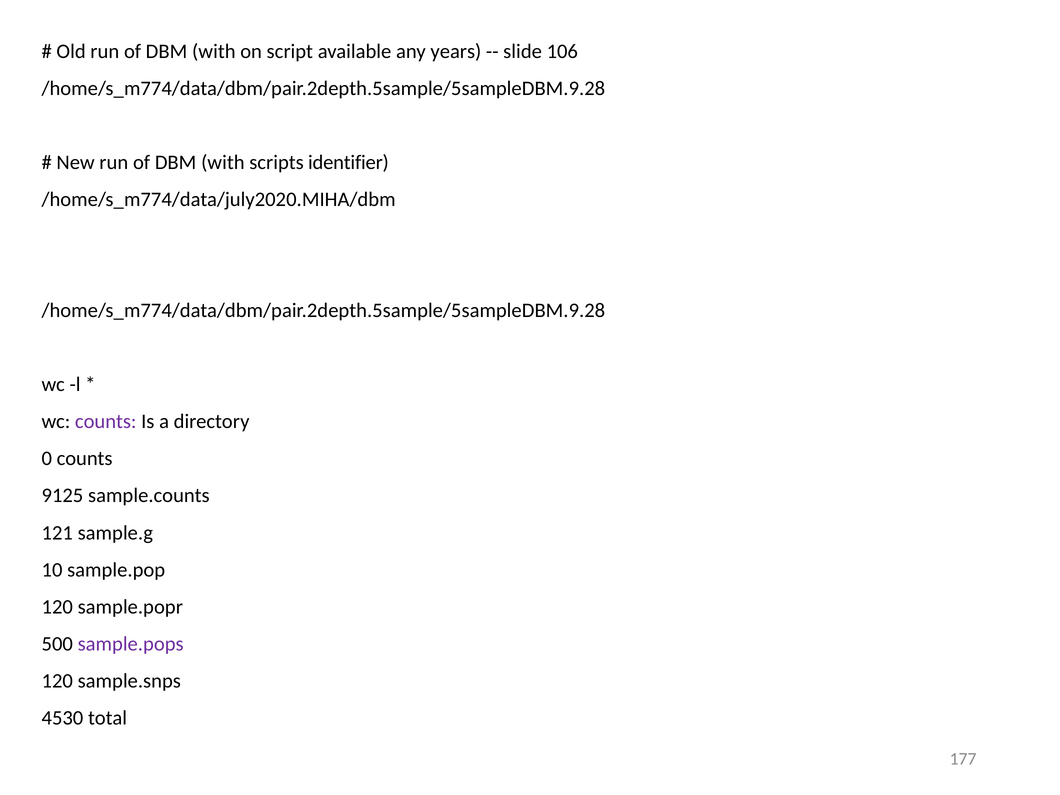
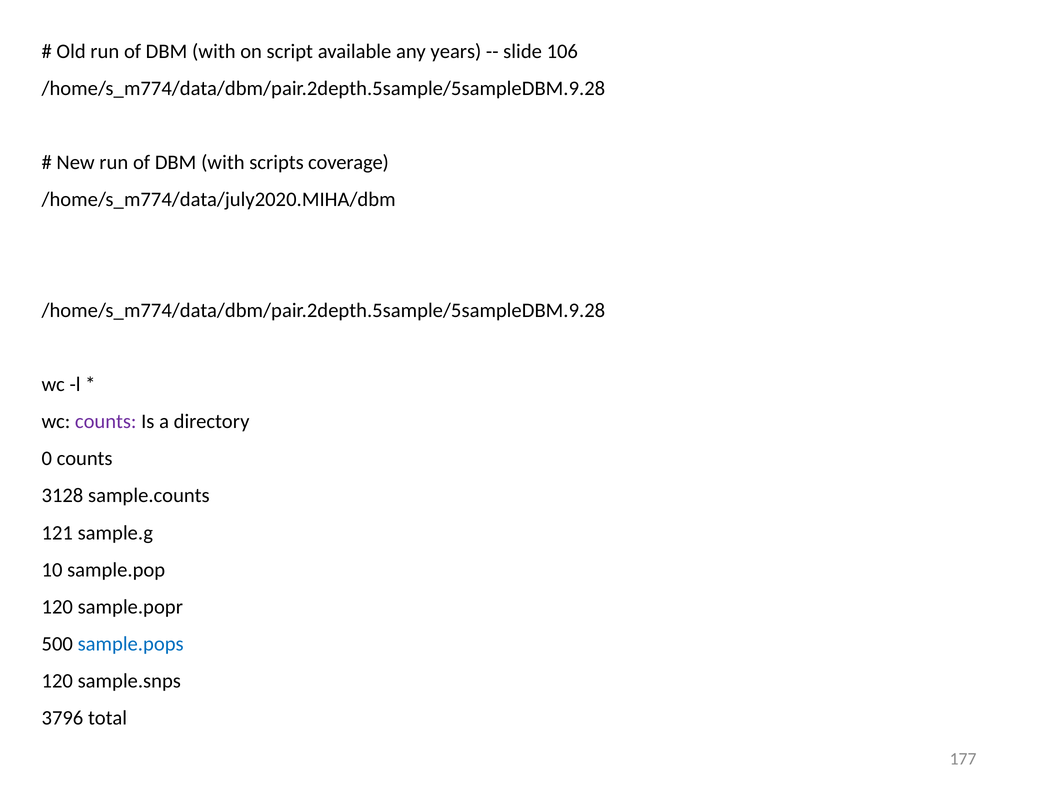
identifier: identifier -> coverage
9125: 9125 -> 3128
sample.pops colour: purple -> blue
4530: 4530 -> 3796
